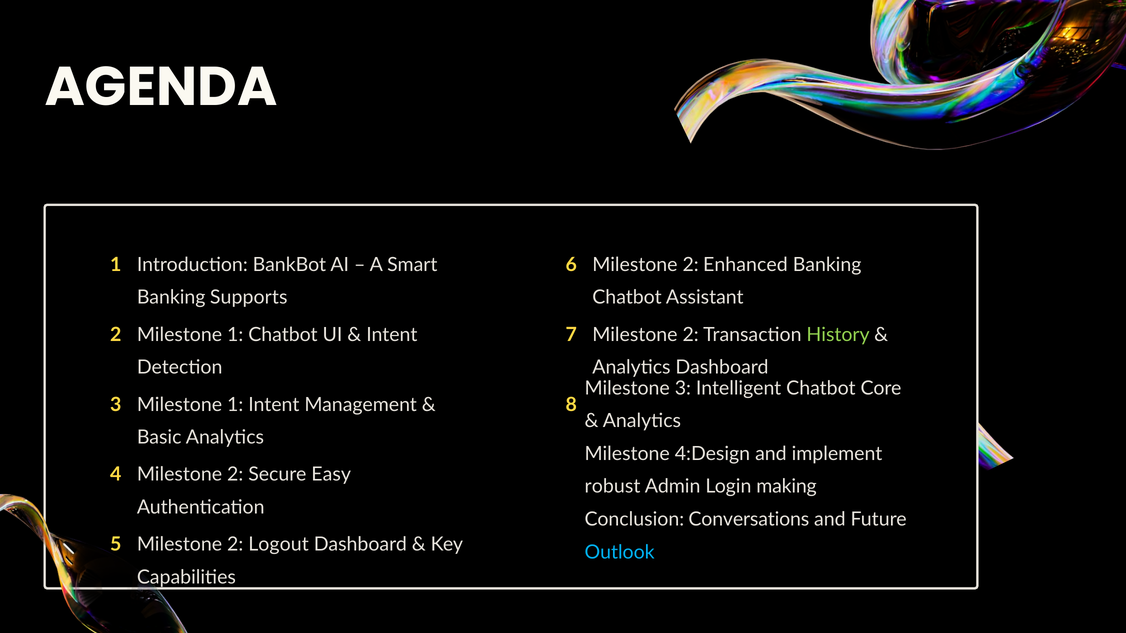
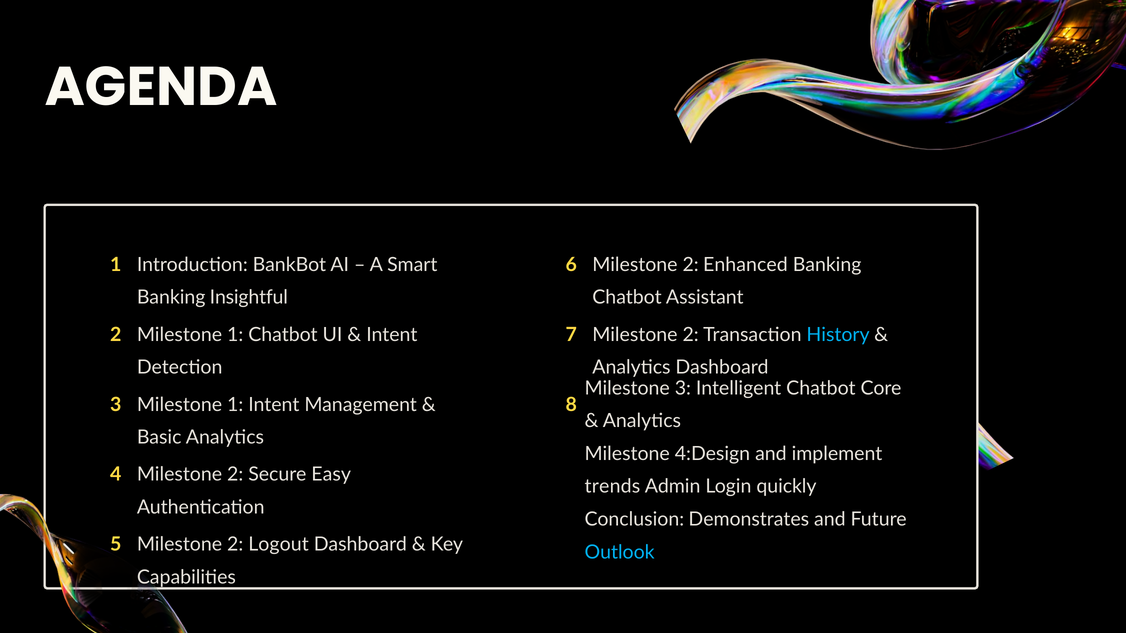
Supports: Supports -> Insightful
History colour: light green -> light blue
robust: robust -> trends
making: making -> quickly
Conversations: Conversations -> Demonstrates
